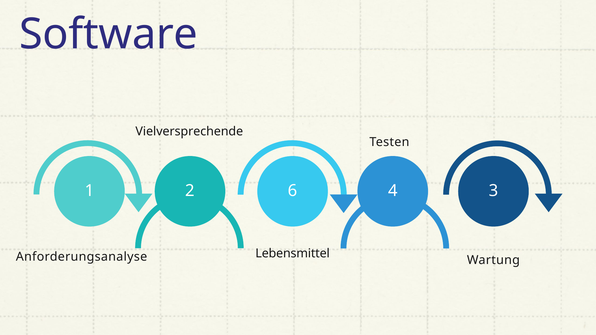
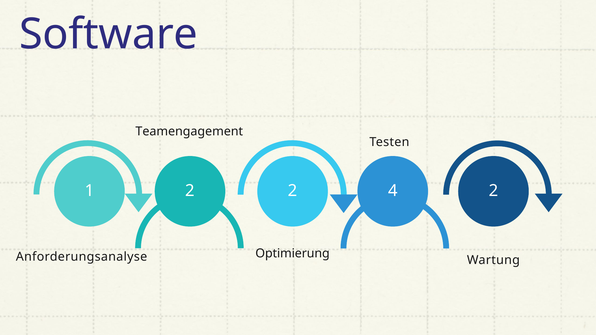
Vielversprechende: Vielversprechende -> Teamengagement
2 6: 6 -> 2
4 3: 3 -> 2
Lebensmittel: Lebensmittel -> Optimierung
